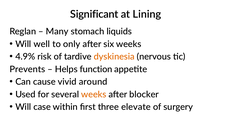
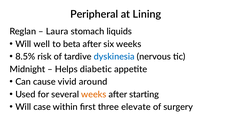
Significant: Significant -> Peripheral
Many: Many -> Laura
only: only -> beta
4.9%: 4.9% -> 8.5%
dyskinesia colour: orange -> blue
Prevents: Prevents -> Midnight
function: function -> diabetic
blocker: blocker -> starting
